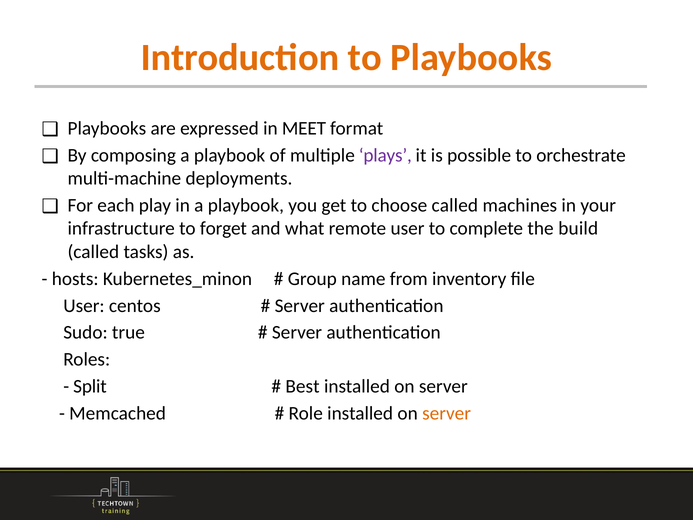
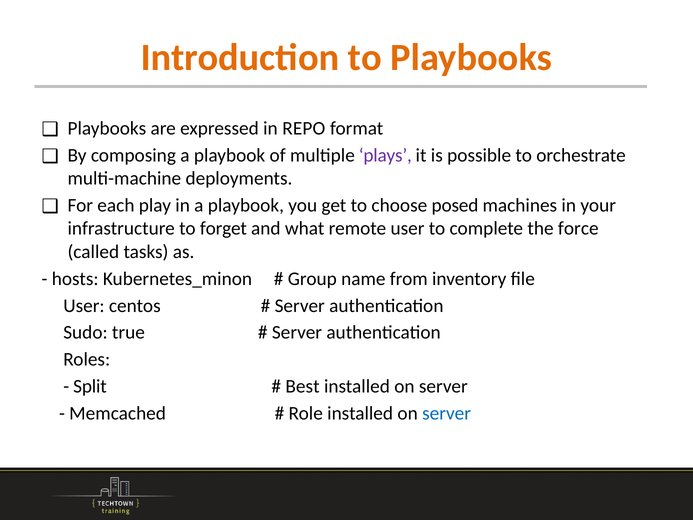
MEET: MEET -> REPO
choose called: called -> posed
build: build -> force
server at (447, 413) colour: orange -> blue
